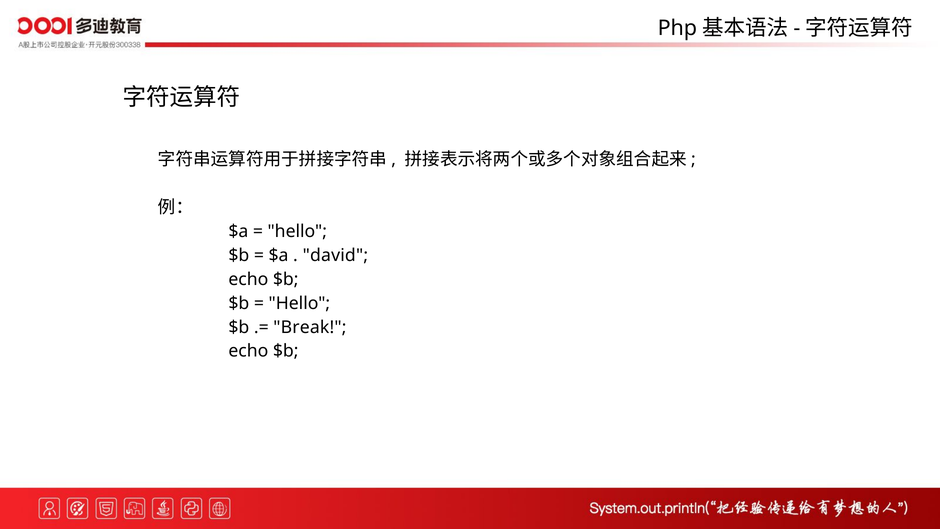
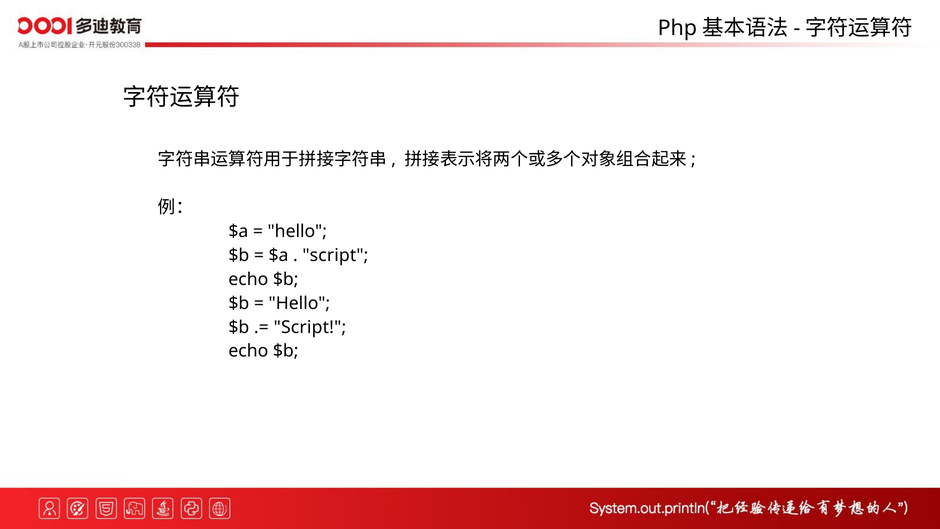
david at (335, 255): david -> script
Break at (310, 327): Break -> Script
